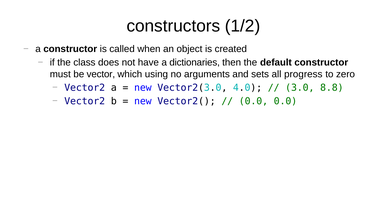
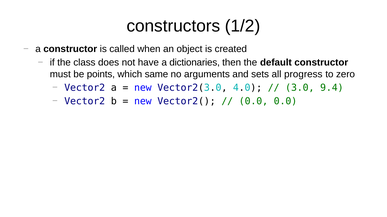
vector: vector -> points
using: using -> same
8.8: 8.8 -> 9.4
